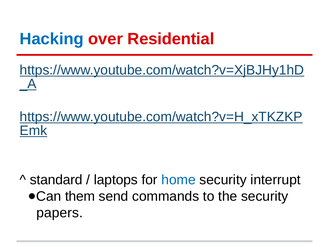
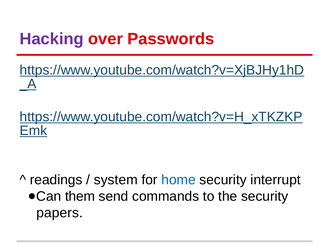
Hacking colour: blue -> purple
Residential: Residential -> Passwords
standard: standard -> readings
laptops: laptops -> system
